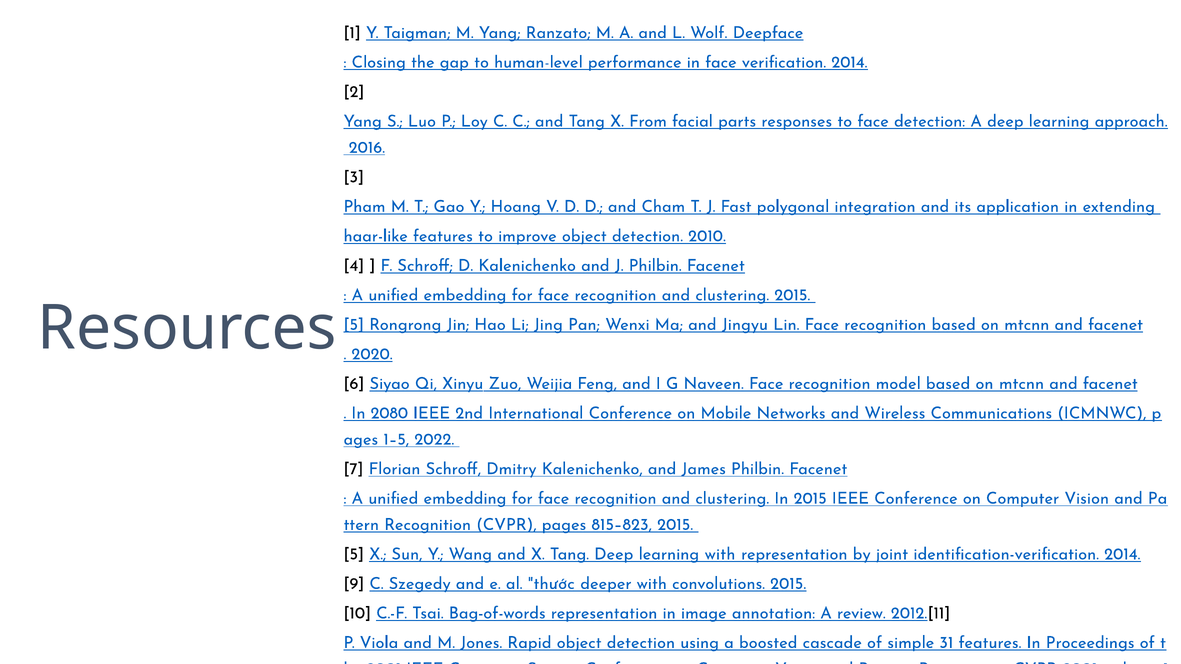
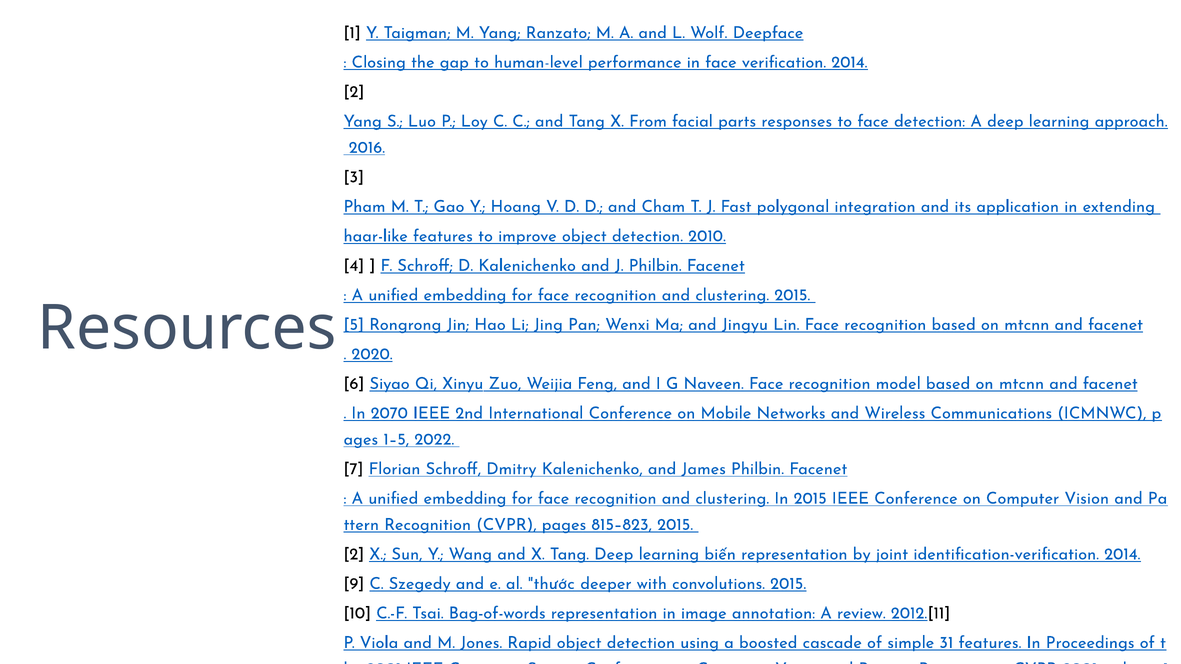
2080: 2080 -> 2070
5 at (354, 554): 5 -> 2
learning with: with -> biến
